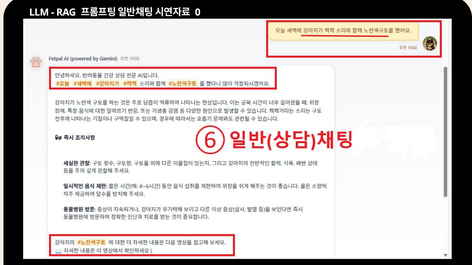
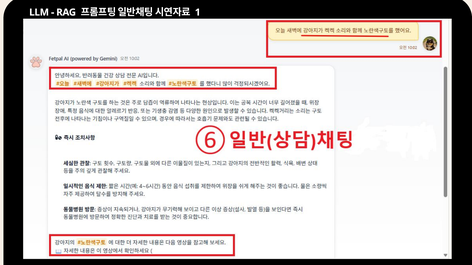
0: 0 -> 1
